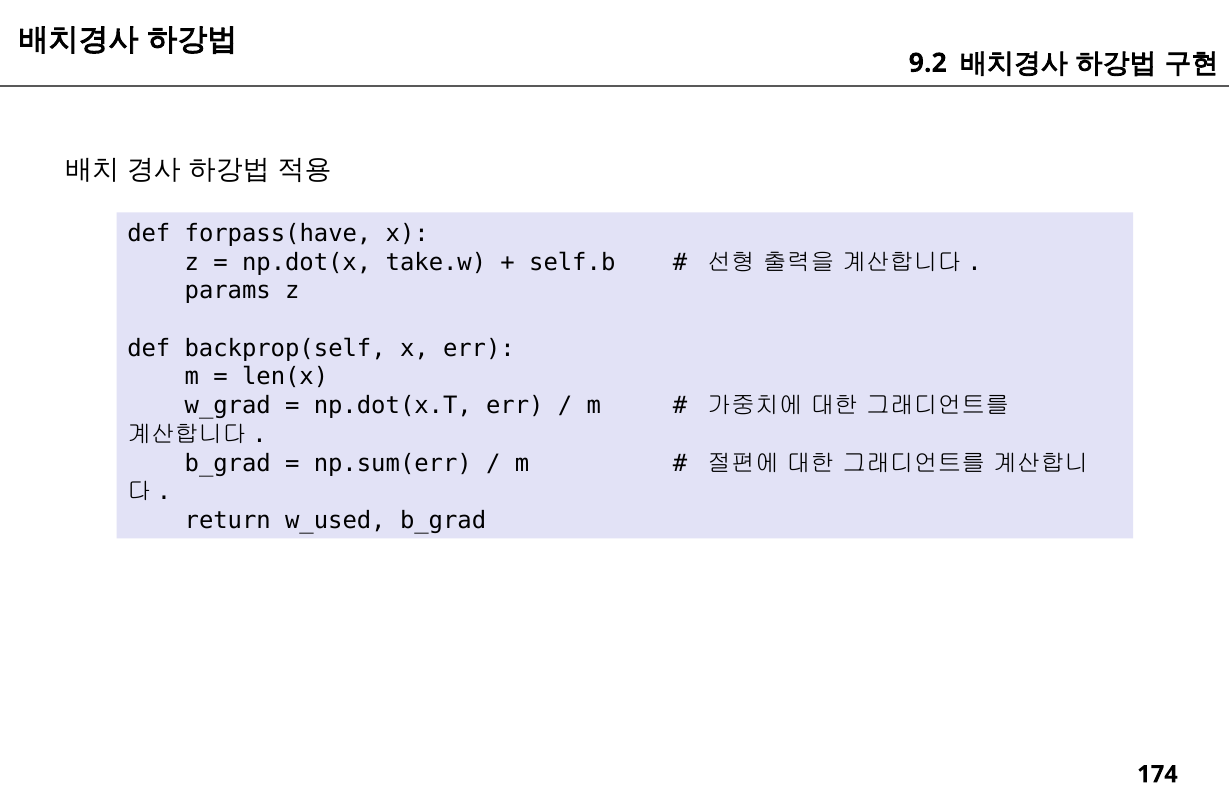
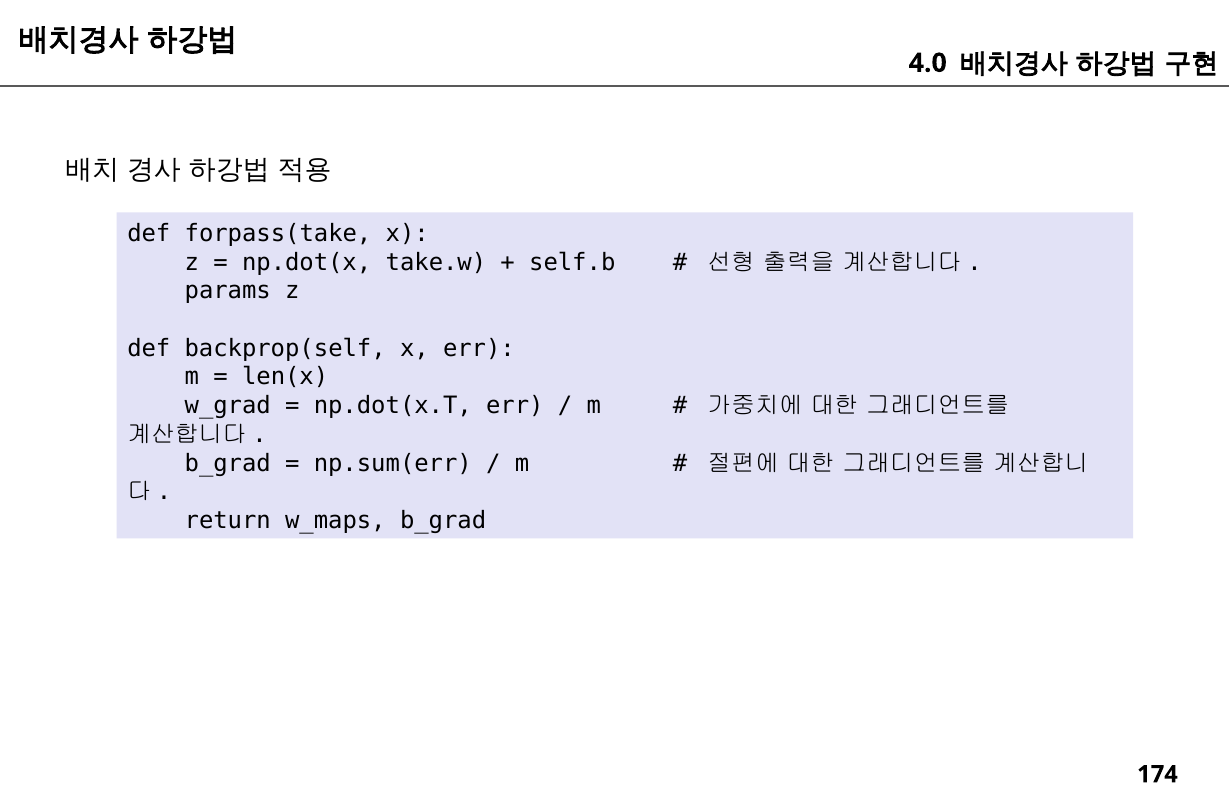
9.2: 9.2 -> 4.0
forpass(have: forpass(have -> forpass(take
w_used: w_used -> w_maps
